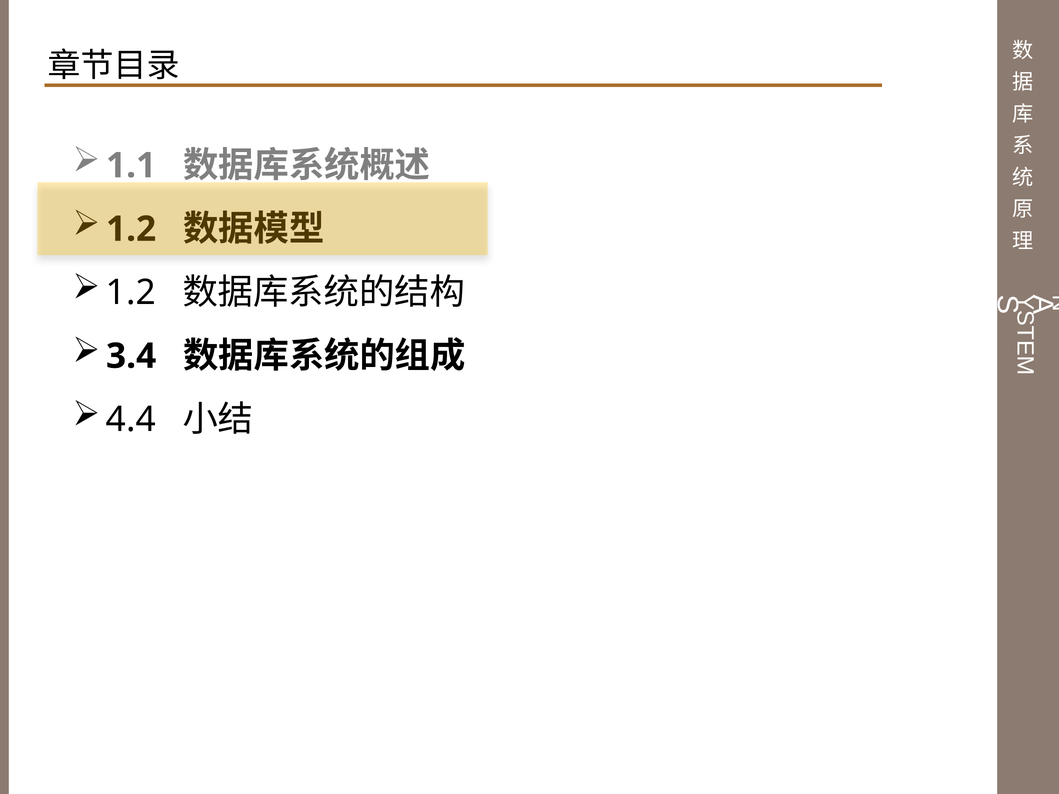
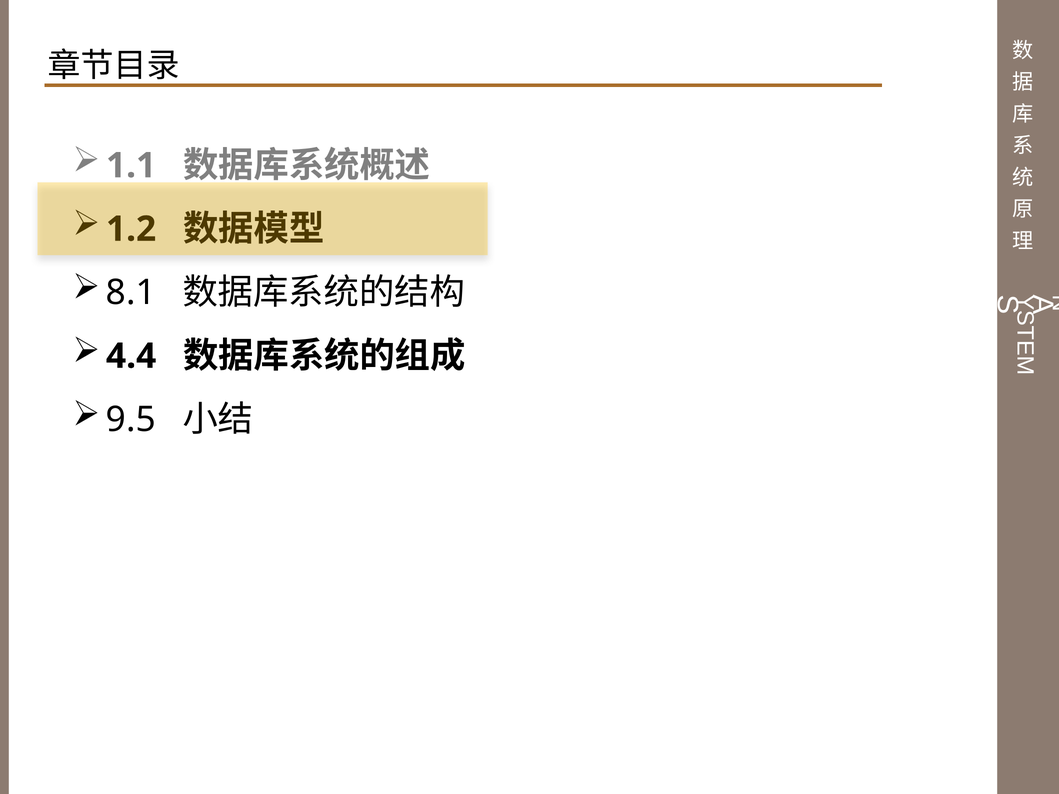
1.2 at (131, 293): 1.2 -> 8.1
3.4: 3.4 -> 4.4
4.4: 4.4 -> 9.5
